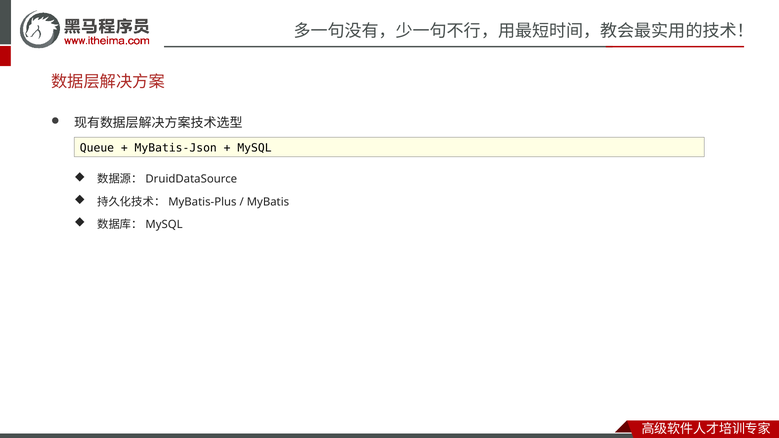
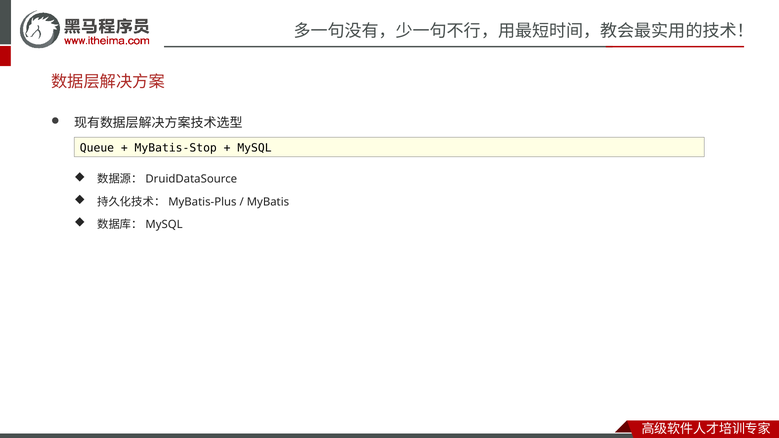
MyBatis-Json: MyBatis-Json -> MyBatis-Stop
